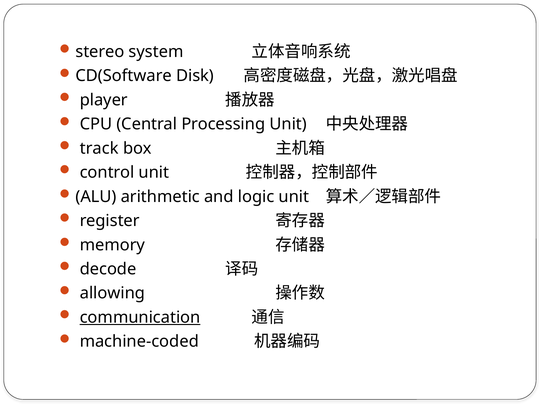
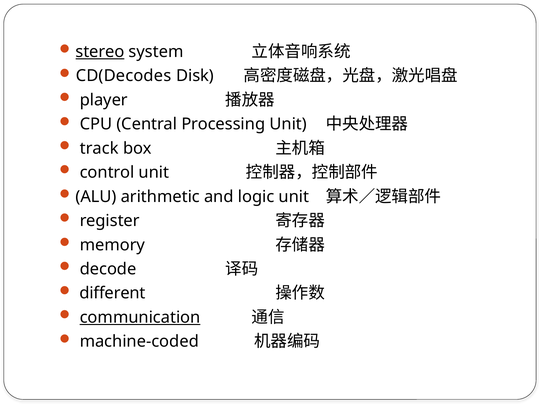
stereo underline: none -> present
CD(Software: CD(Software -> CD(Decodes
allowing: allowing -> different
